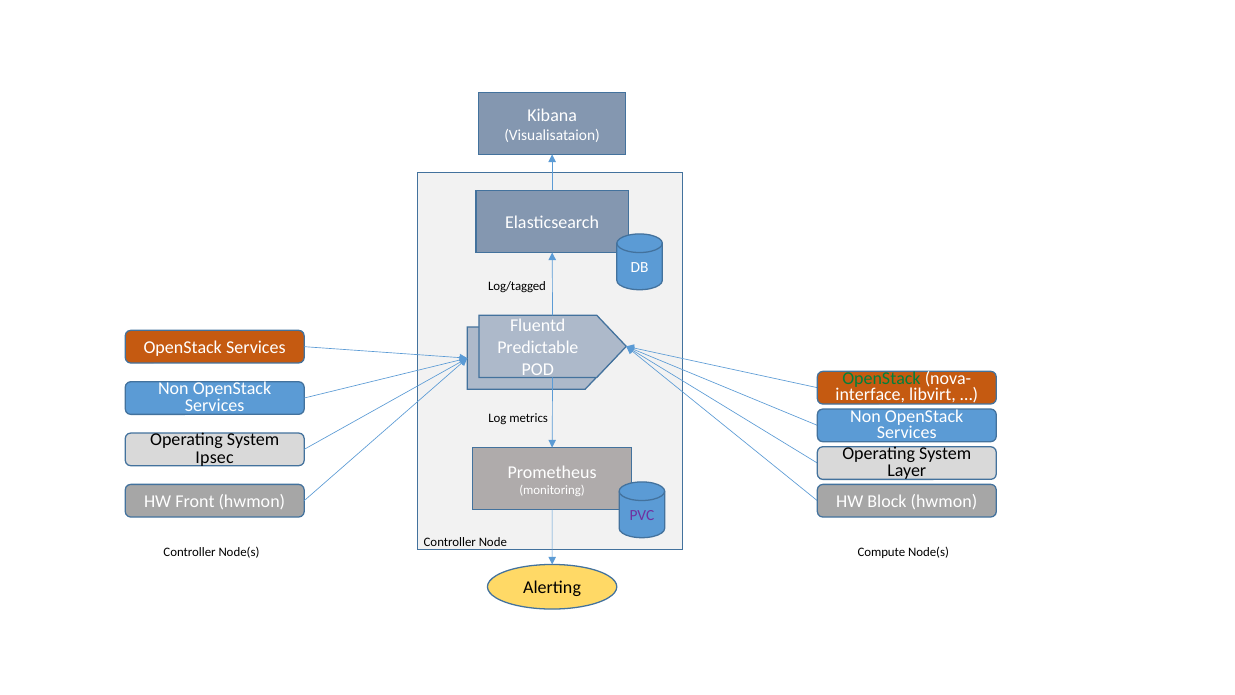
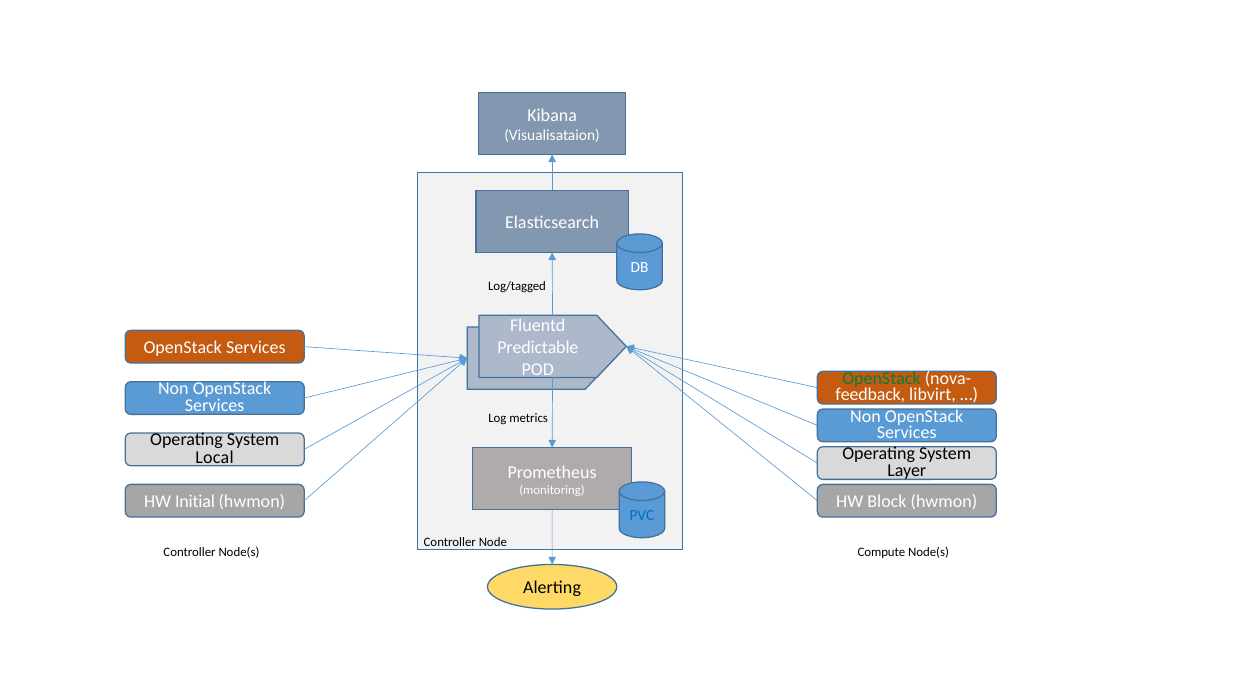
interface: interface -> feedback
Ipsec: Ipsec -> Local
Front: Front -> Initial
PVC colour: purple -> blue
